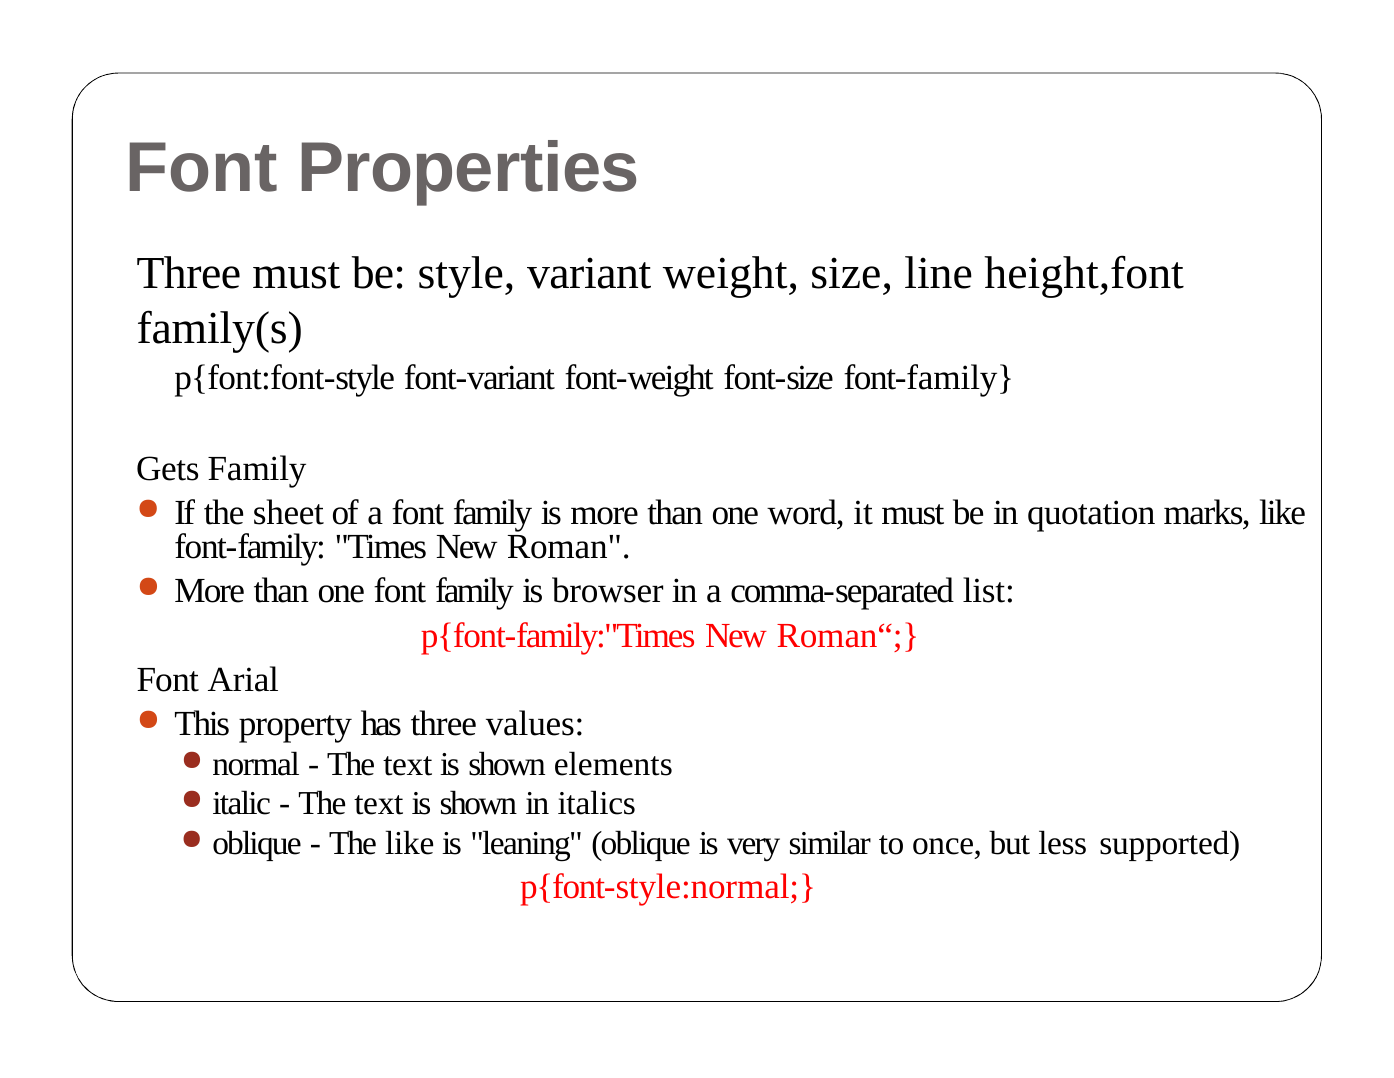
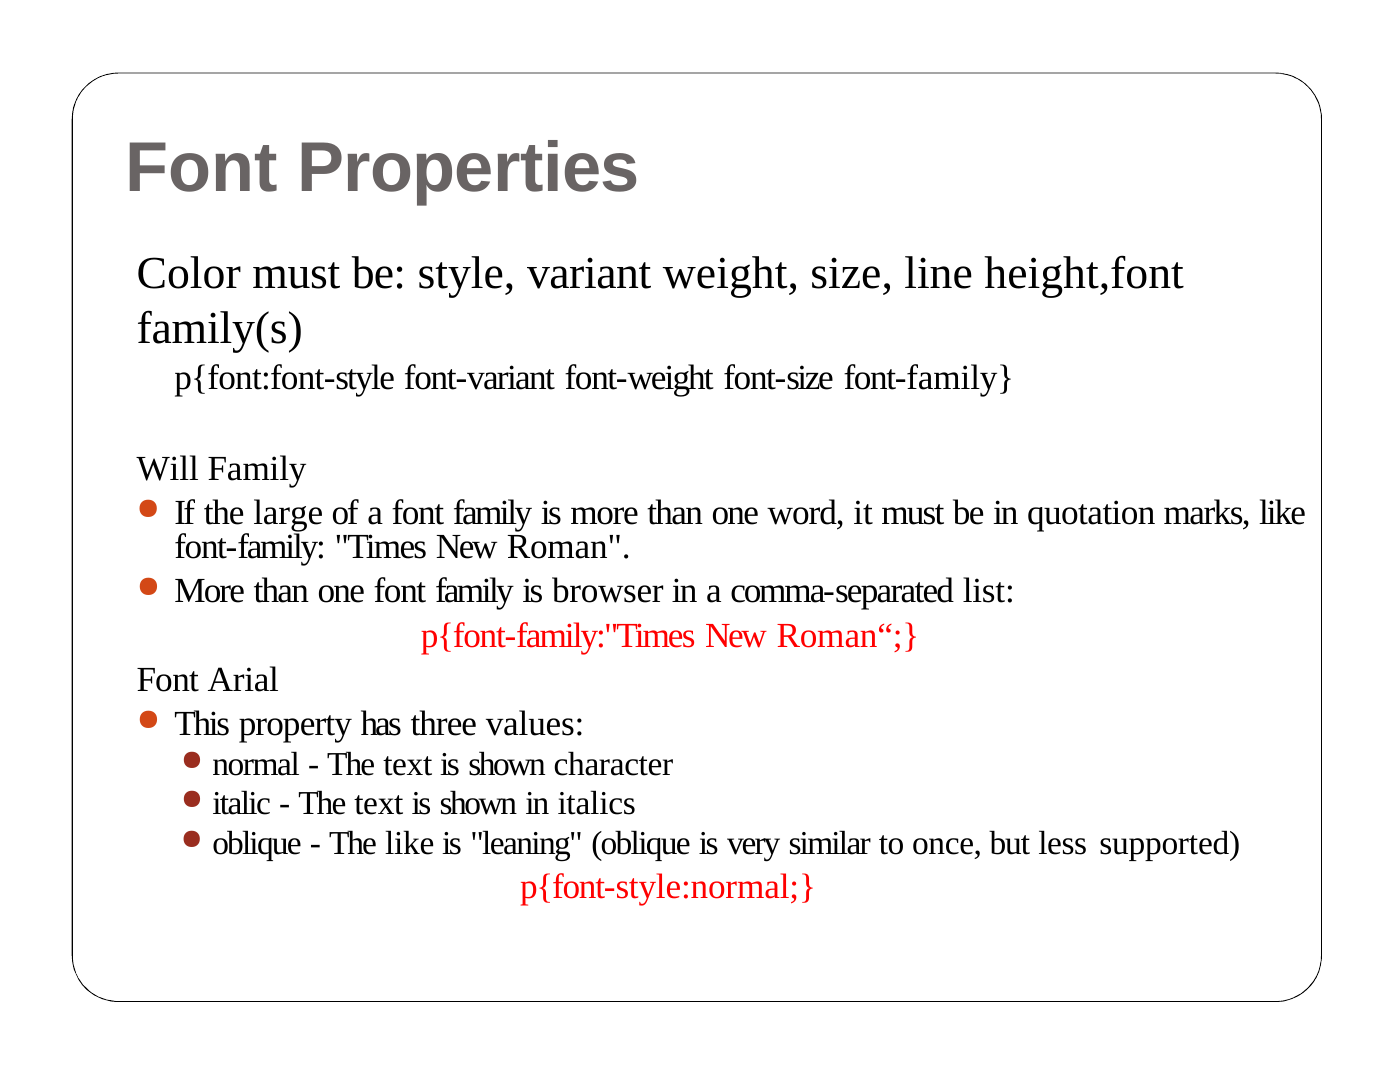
Three at (189, 273): Three -> Color
Gets: Gets -> Will
sheet: sheet -> large
elements: elements -> character
